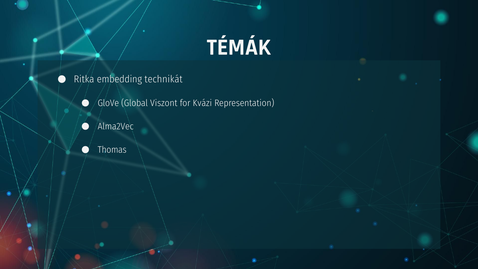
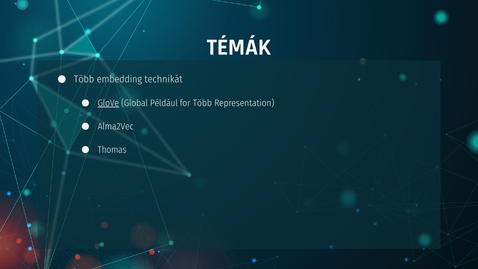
Ritka at (84, 79): Ritka -> Több
GloVe underline: none -> present
Viszont: Viszont -> Például
for Kvázi: Kvázi -> Több
